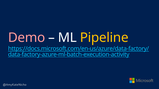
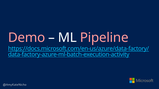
Pipeline colour: yellow -> pink
